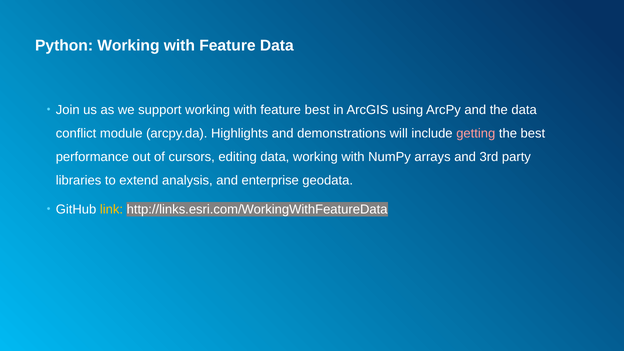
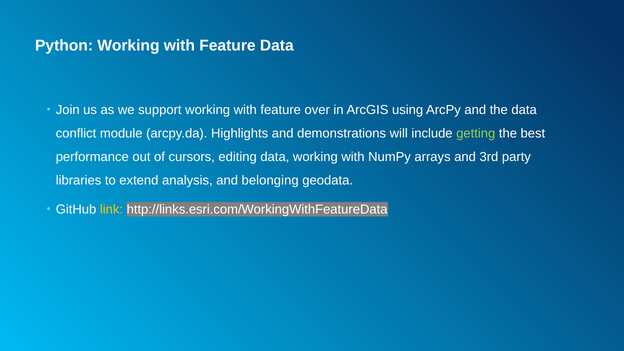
feature best: best -> over
getting colour: pink -> light green
enterprise: enterprise -> belonging
